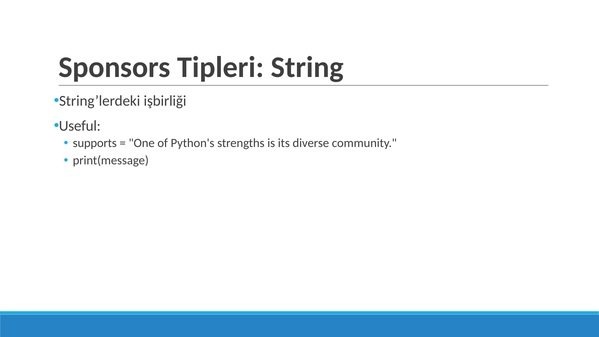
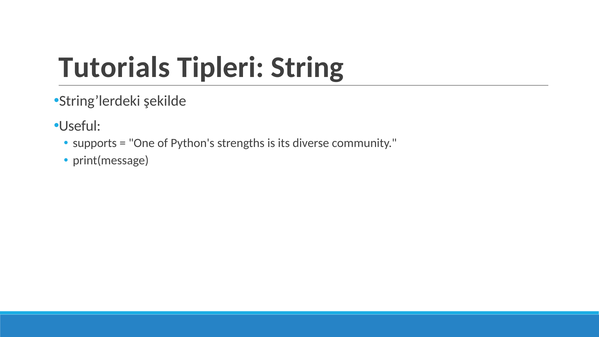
Sponsors: Sponsors -> Tutorials
işbirliği: işbirliği -> şekilde
